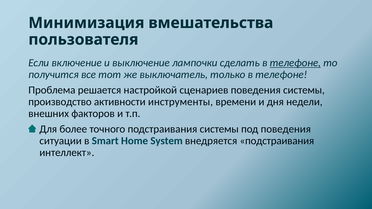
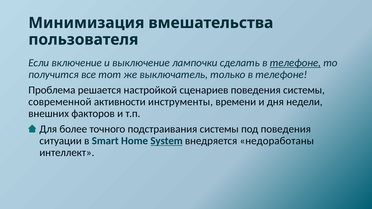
производство: производство -> современной
System underline: none -> present
внедряется подстраивания: подстраивания -> недоработаны
